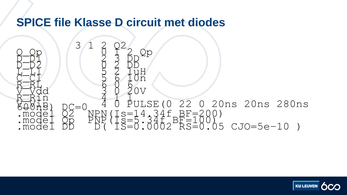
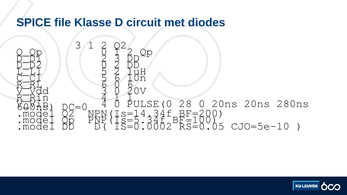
22: 22 -> 28
